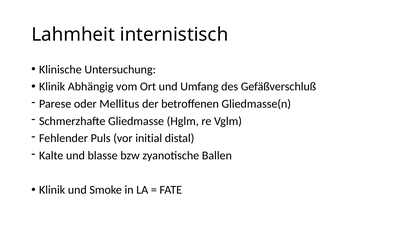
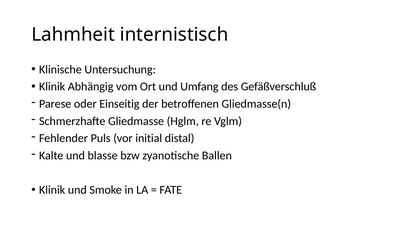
Mellitus: Mellitus -> Einseitig
